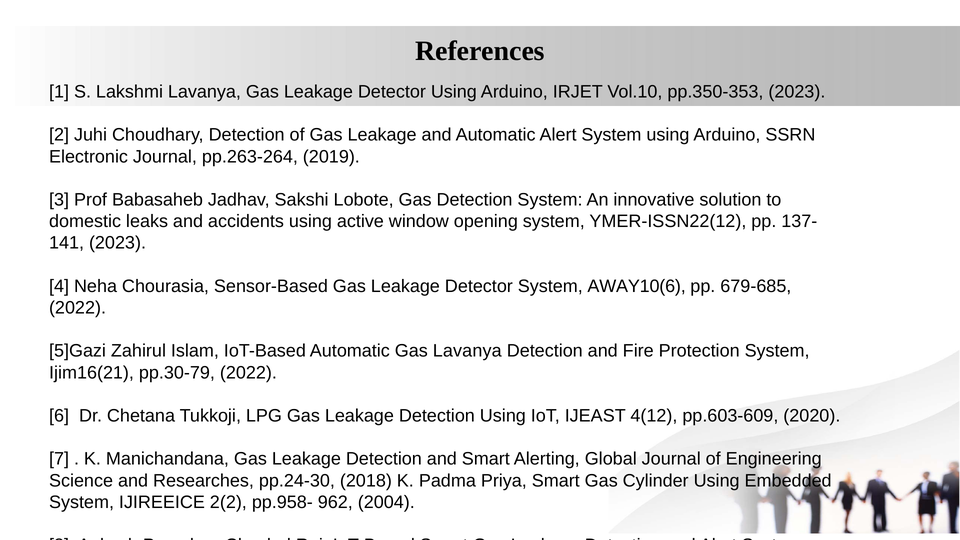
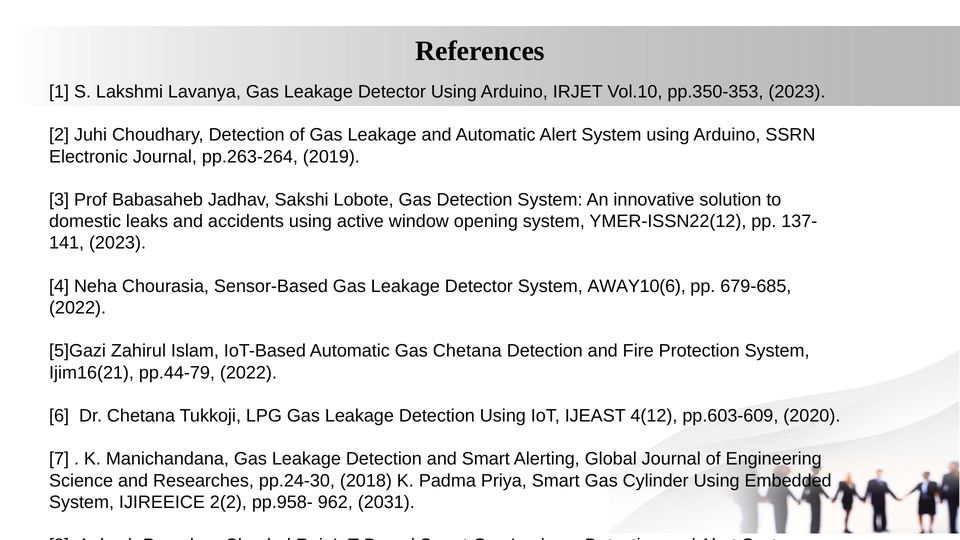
Gas Lavanya: Lavanya -> Chetana
pp.30-79: pp.30-79 -> pp.44-79
2004: 2004 -> 2031
